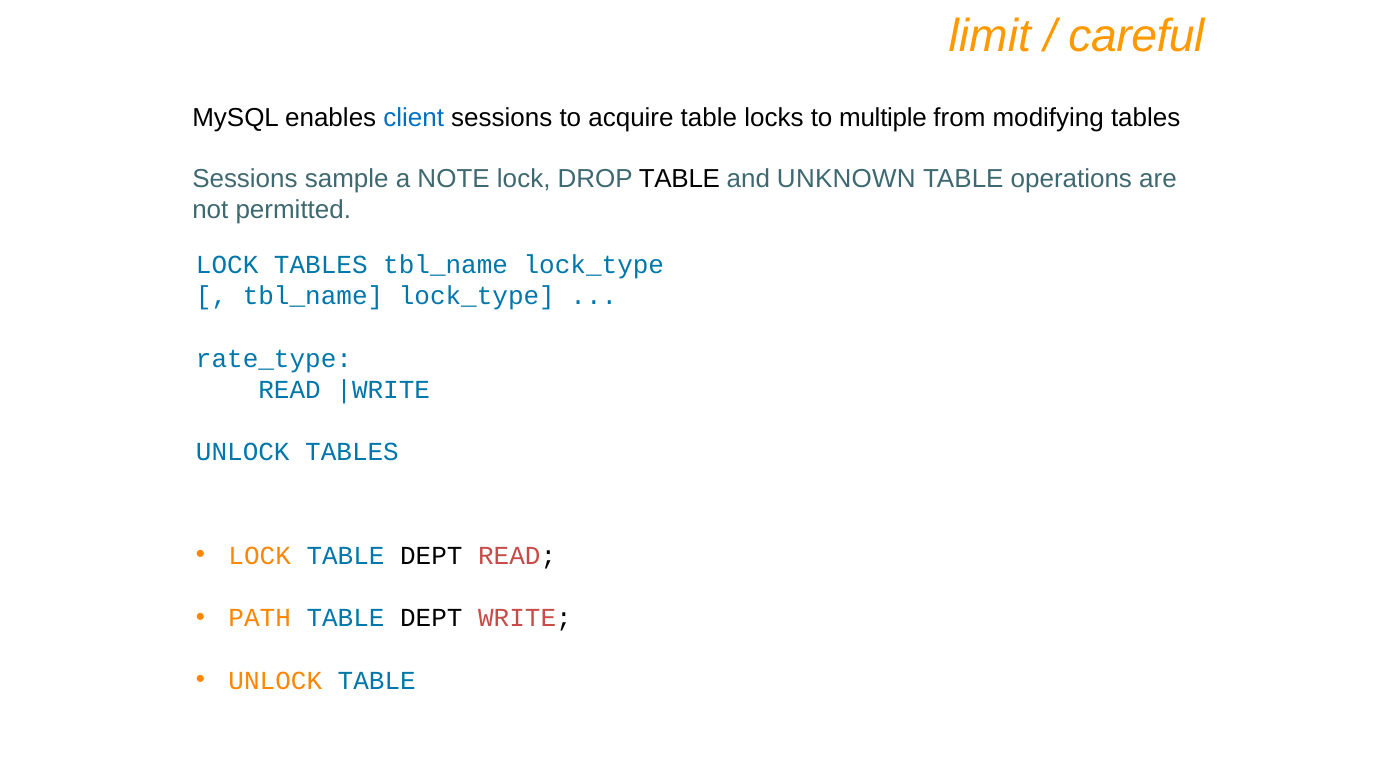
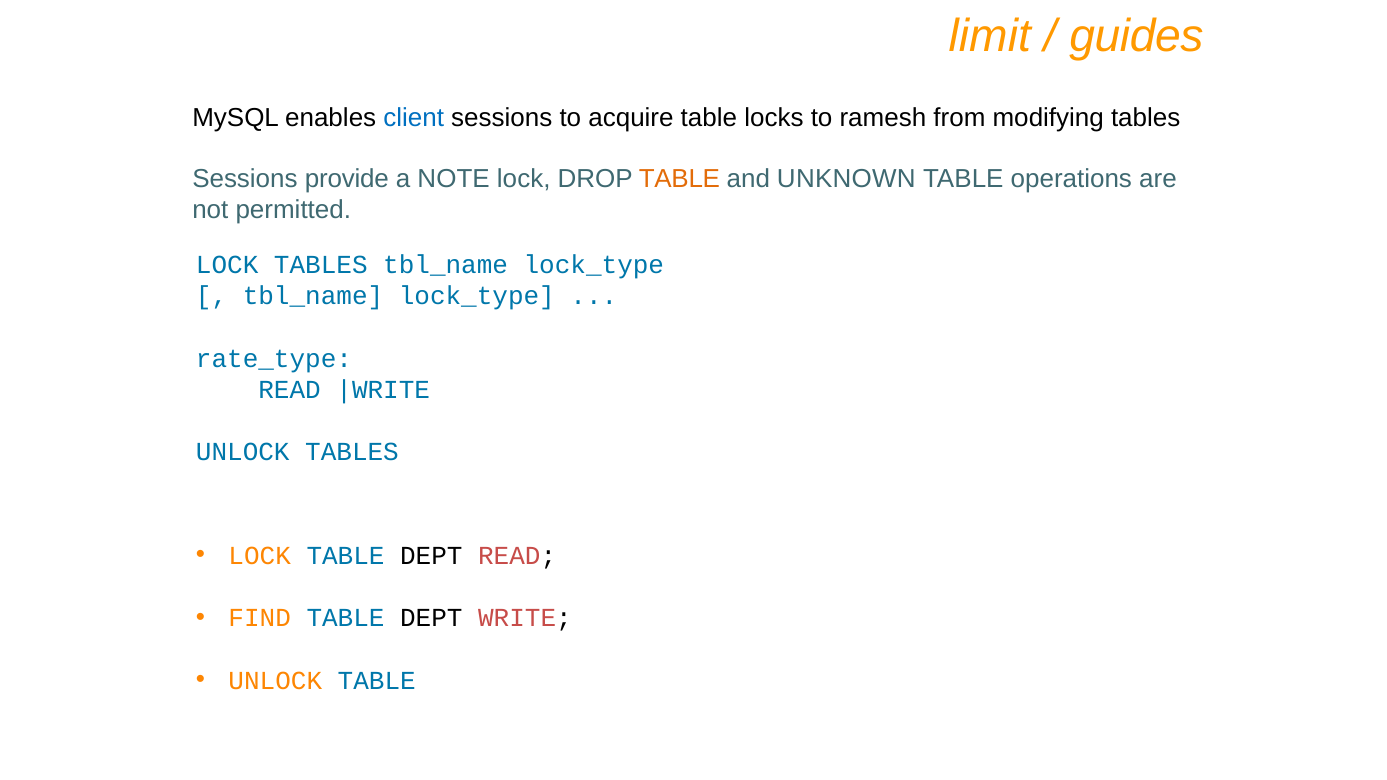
careful: careful -> guides
multiple: multiple -> ramesh
sample: sample -> provide
TABLE at (679, 179) colour: black -> orange
PATH: PATH -> FIND
